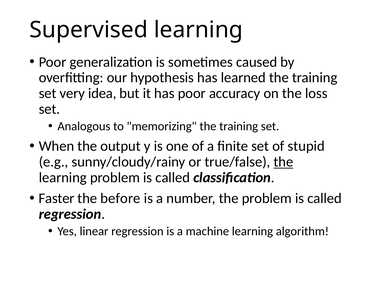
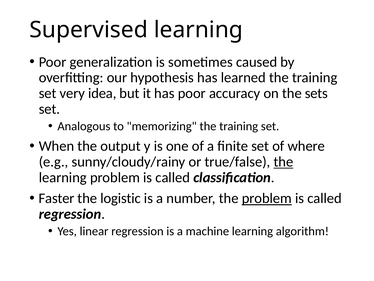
loss: loss -> sets
stupid: stupid -> where
before: before -> logistic
problem at (267, 198) underline: none -> present
